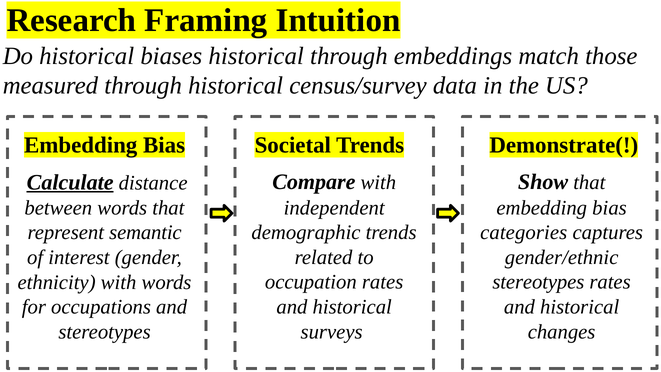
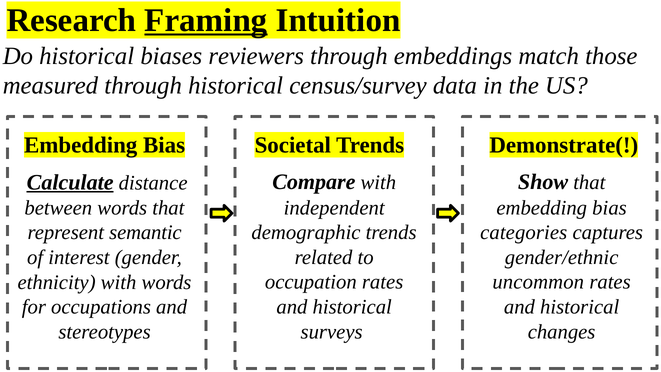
Framing underline: none -> present
biases historical: historical -> reviewers
stereotypes at (538, 282): stereotypes -> uncommon
